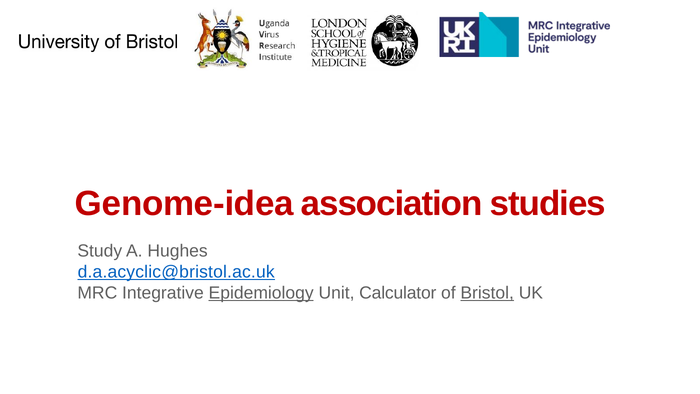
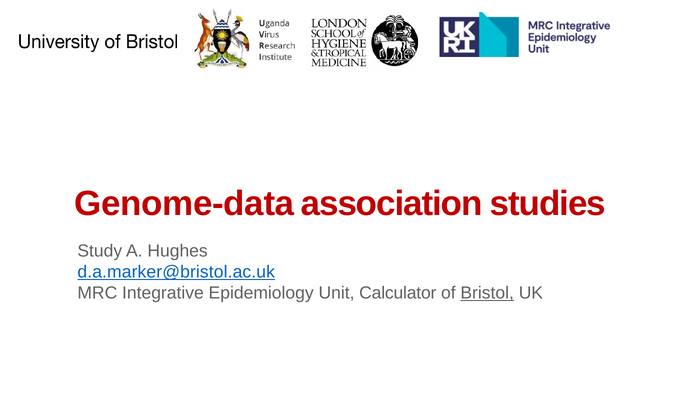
Genome-idea: Genome-idea -> Genome-data
d.a.acyclic@bristol.ac.uk: d.a.acyclic@bristol.ac.uk -> d.a.marker@bristol.ac.uk
Epidemiology underline: present -> none
